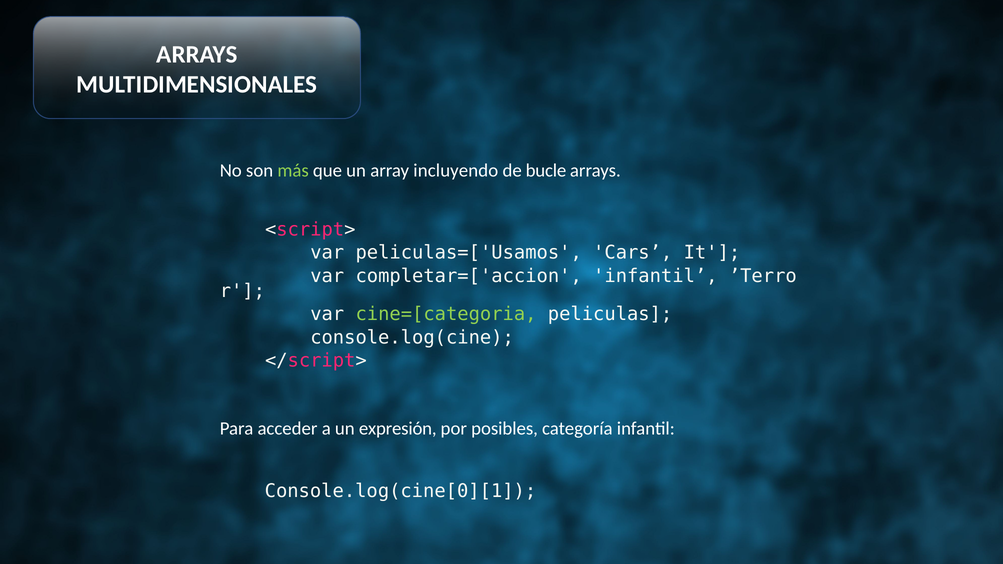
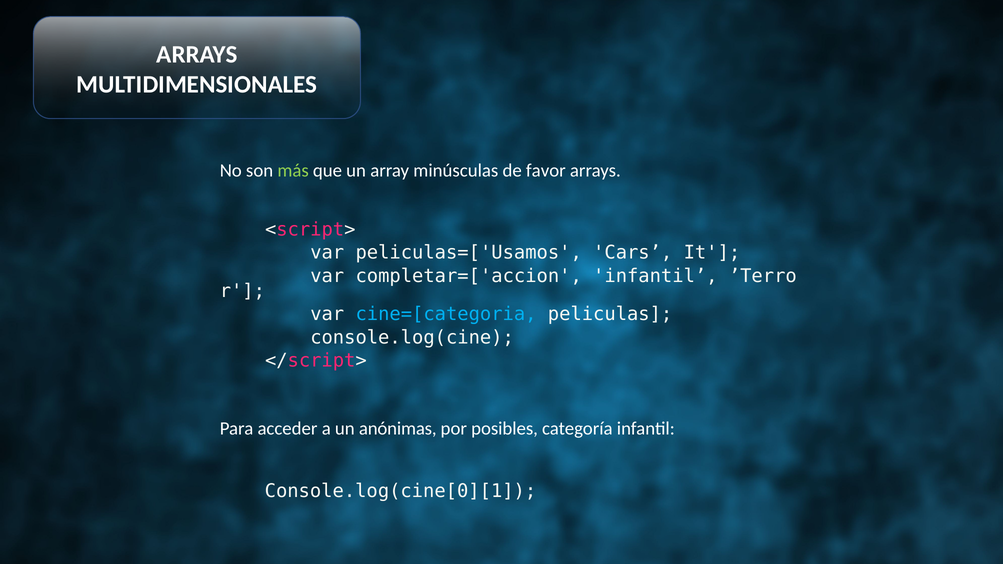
incluyendo: incluyendo -> minúsculas
bucle: bucle -> favor
cine=[categoria colour: light green -> light blue
expresión: expresión -> anónimas
